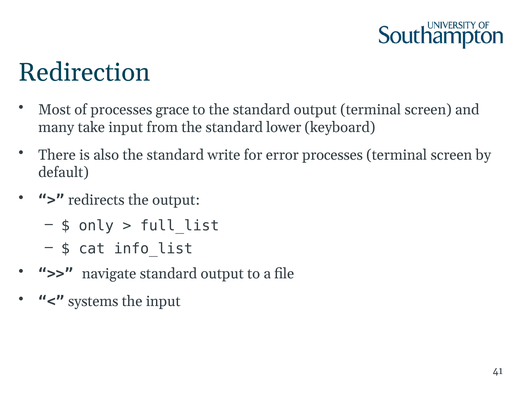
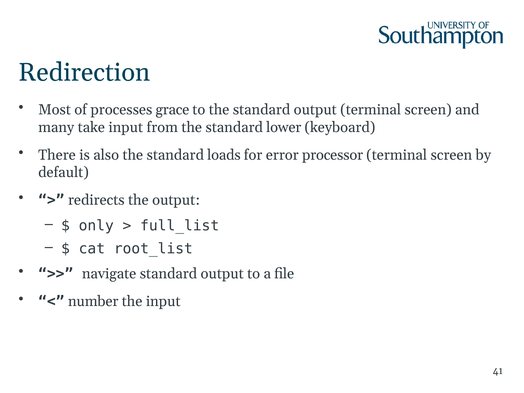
write: write -> loads
error processes: processes -> processor
info_list: info_list -> root_list
systems: systems -> number
